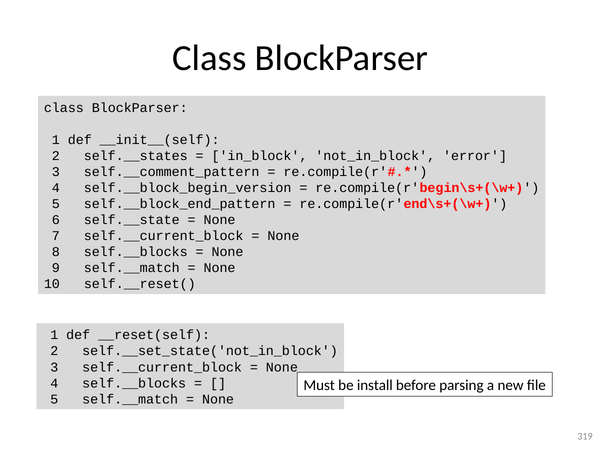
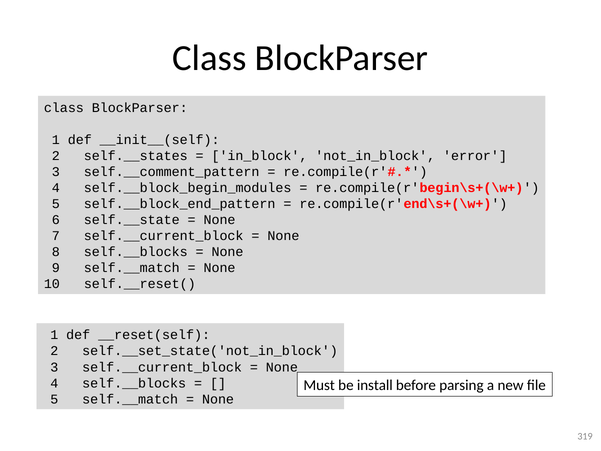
self.__block_begin_version: self.__block_begin_version -> self.__block_begin_modules
